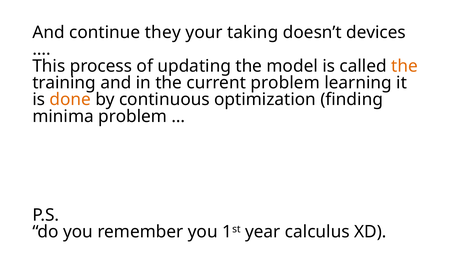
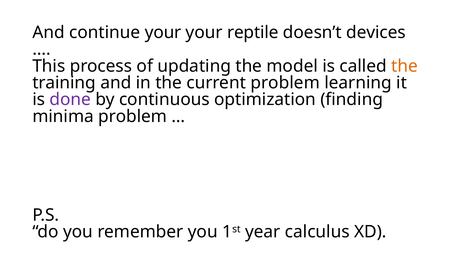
continue they: they -> your
taking: taking -> reptile
done colour: orange -> purple
